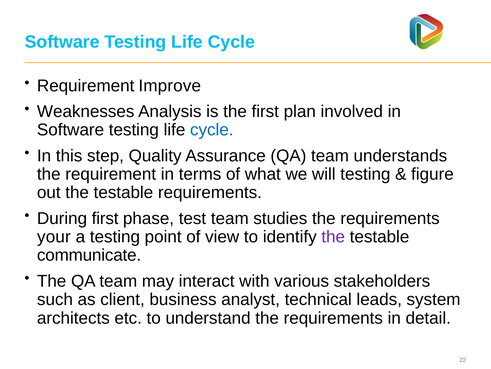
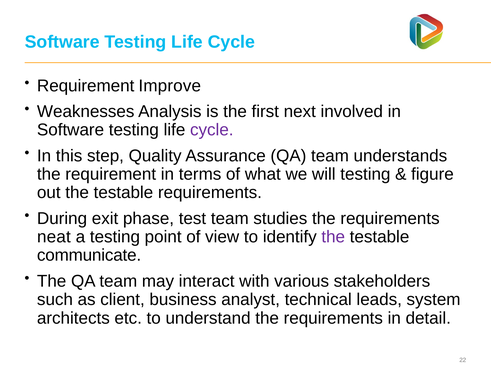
plan: plan -> next
cycle at (212, 130) colour: blue -> purple
During first: first -> exit
your: your -> neat
